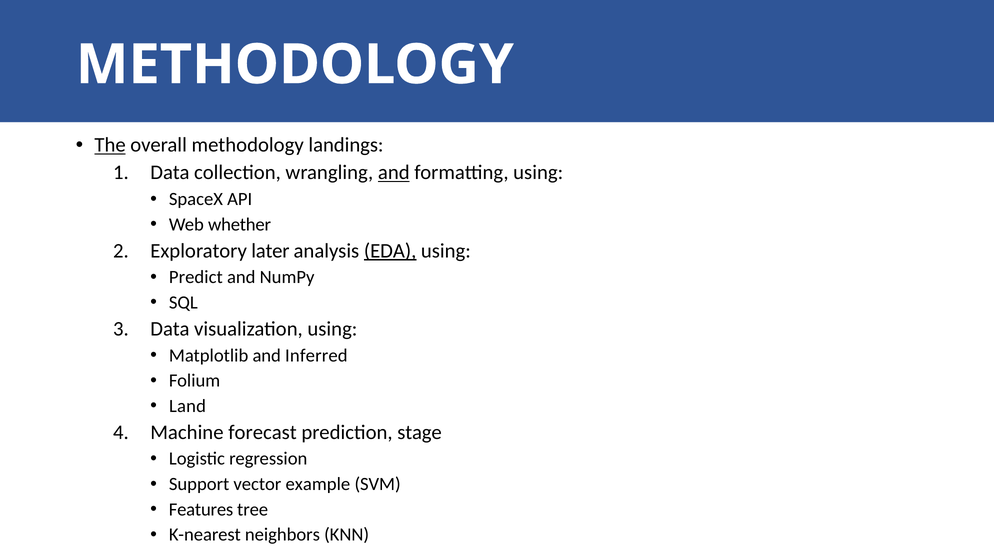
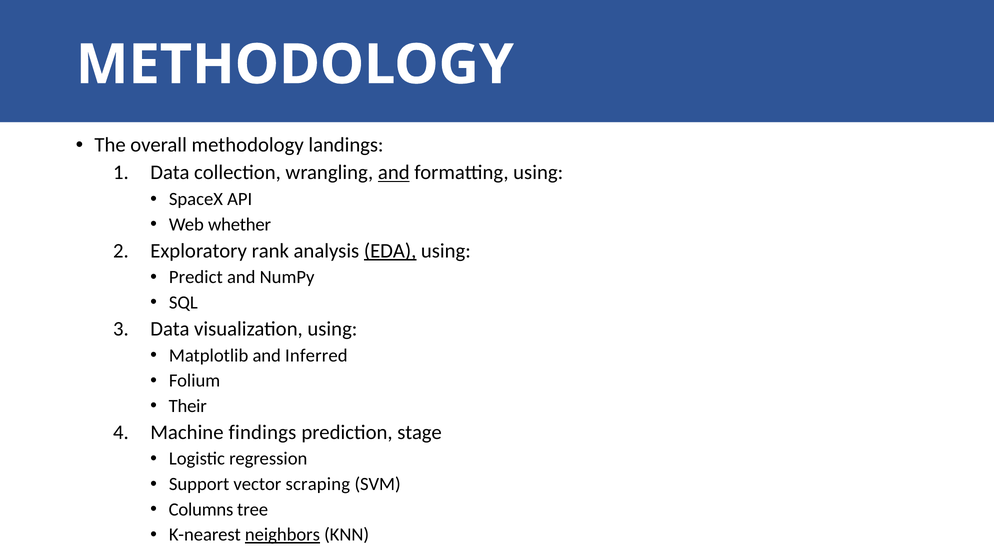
The underline: present -> none
later: later -> rank
Land: Land -> Their
forecast: forecast -> findings
example: example -> scraping
Features: Features -> Columns
neighbors underline: none -> present
